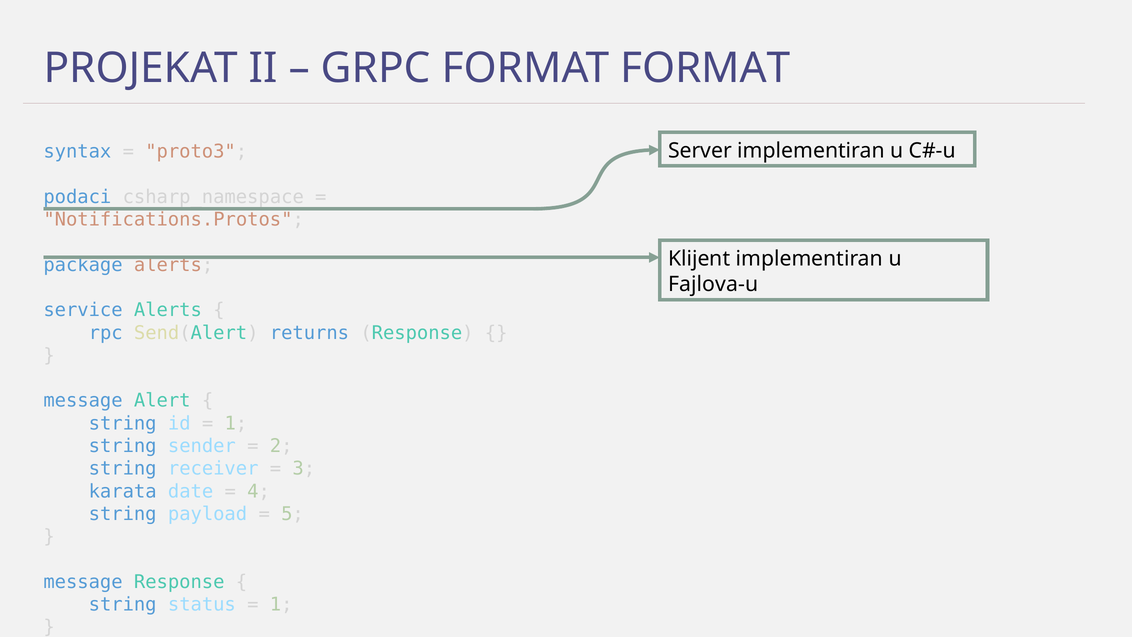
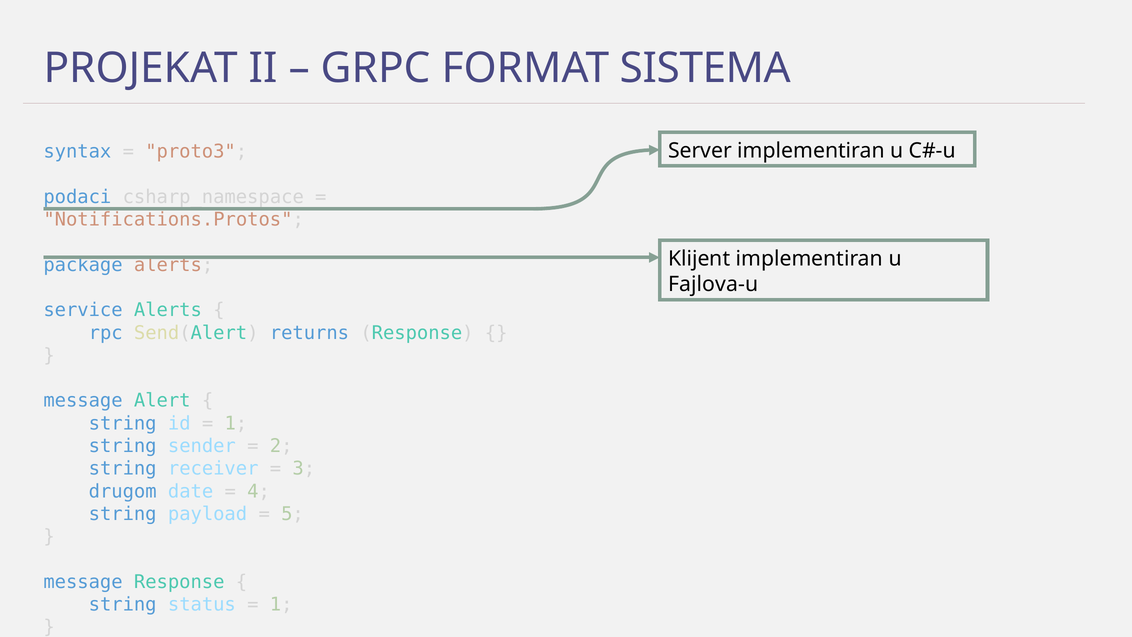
FORMAT FORMAT: FORMAT -> SISTEMA
karata: karata -> drugom
